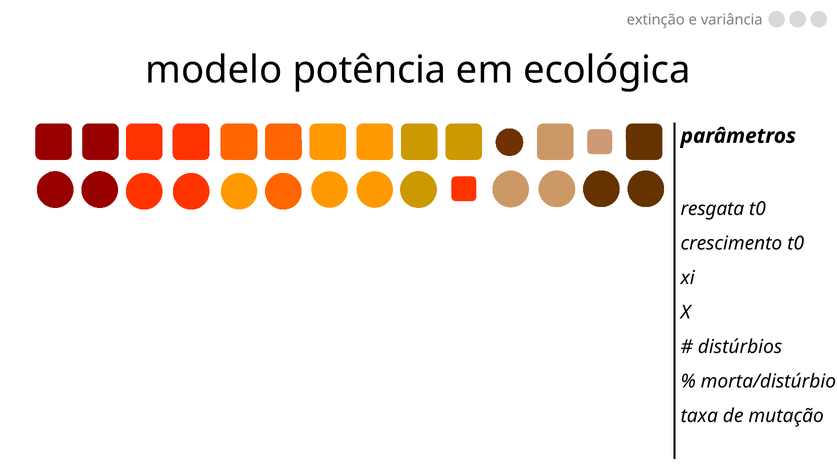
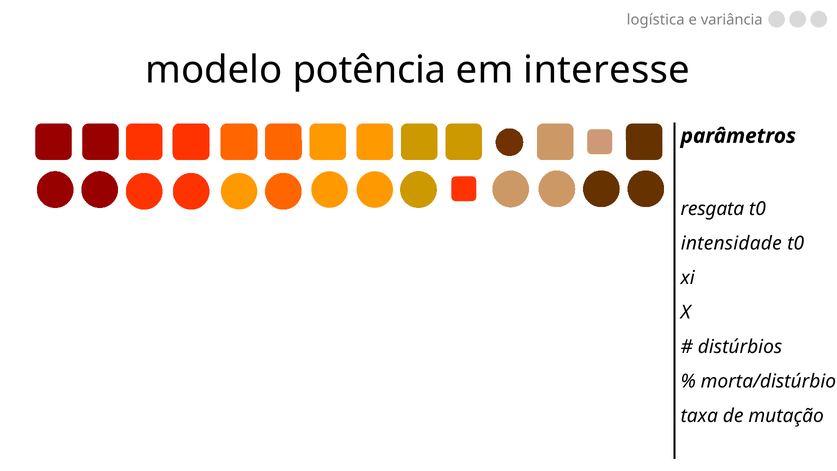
extinção: extinção -> logística
ecológica: ecológica -> interesse
crescimento: crescimento -> intensidade
